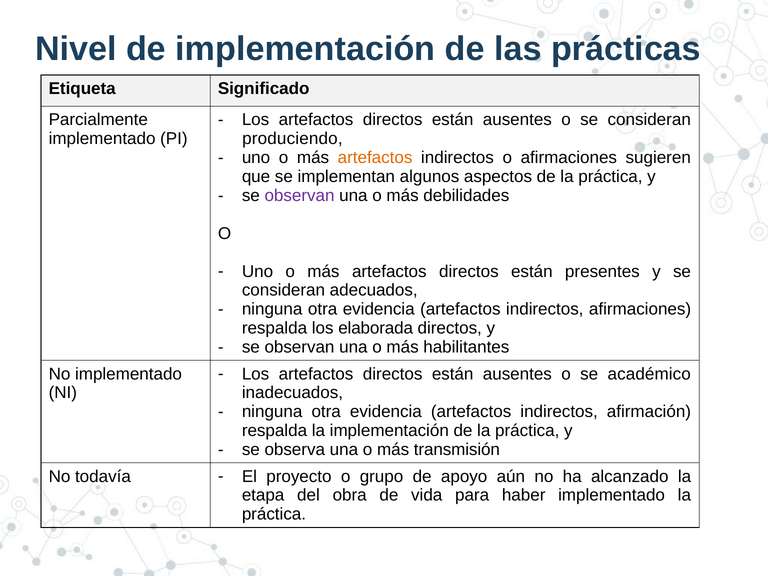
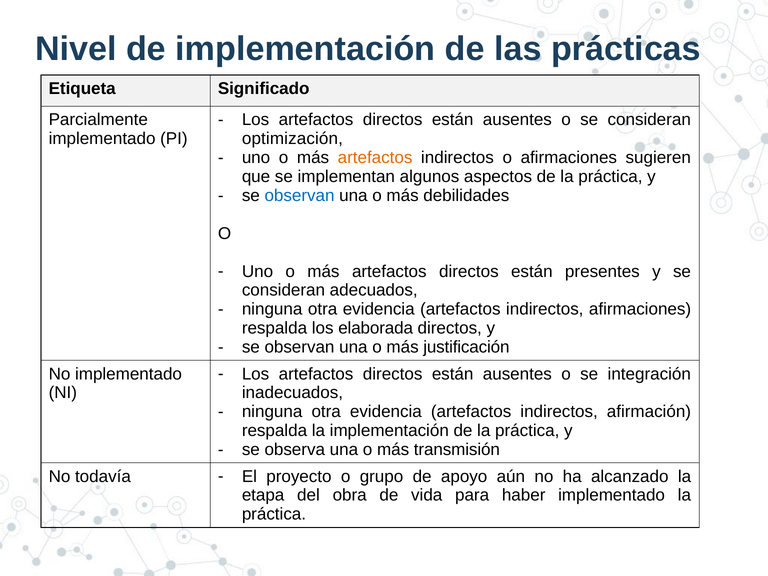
produciendo: produciendo -> optimización
observan at (299, 196) colour: purple -> blue
habilitantes: habilitantes -> justificación
académico: académico -> integración
